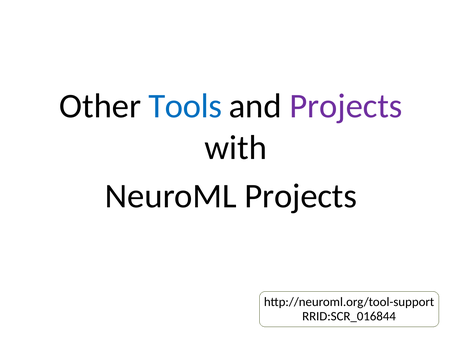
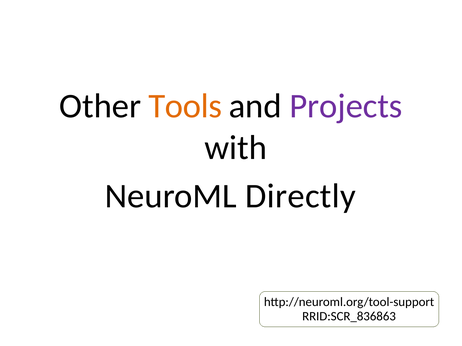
Tools colour: blue -> orange
NeuroML Projects: Projects -> Directly
RRID:SCR_016844: RRID:SCR_016844 -> RRID:SCR_836863
